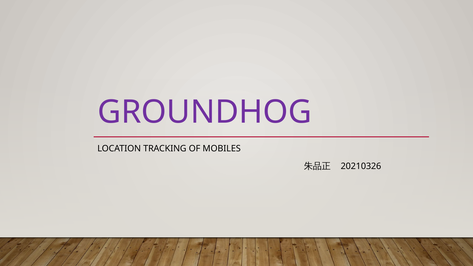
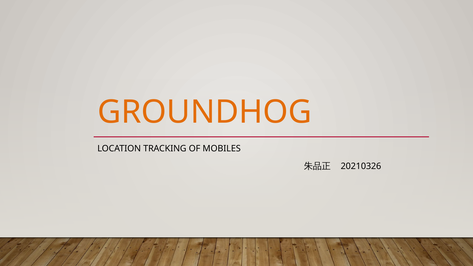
GROUNDHOG colour: purple -> orange
